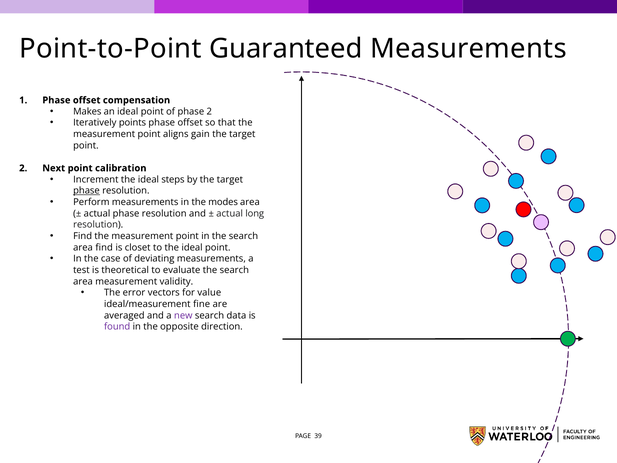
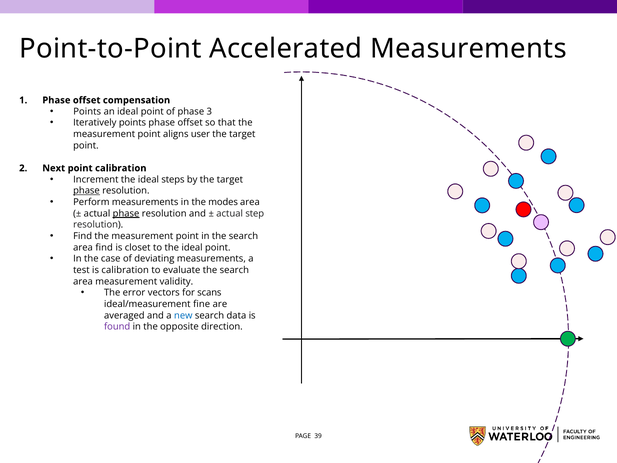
Guaranteed: Guaranteed -> Accelerated
Makes at (87, 111): Makes -> Points
phase 2: 2 -> 3
gain: gain -> user
phase at (126, 213) underline: none -> present
long: long -> step
is theoretical: theoretical -> calibration
value: value -> scans
new colour: purple -> blue
